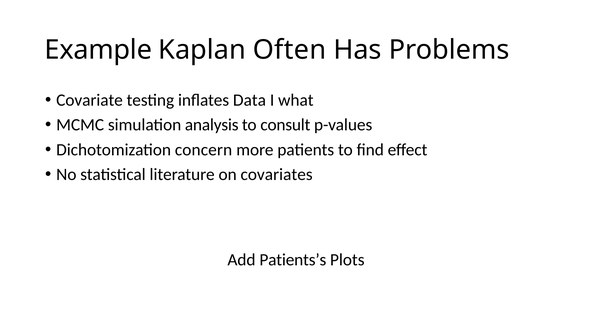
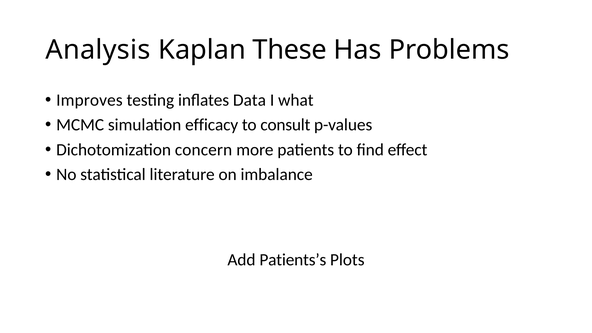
Example: Example -> Analysis
Often: Often -> These
Covariate: Covariate -> Improves
analysis: analysis -> efficacy
covariates: covariates -> imbalance
